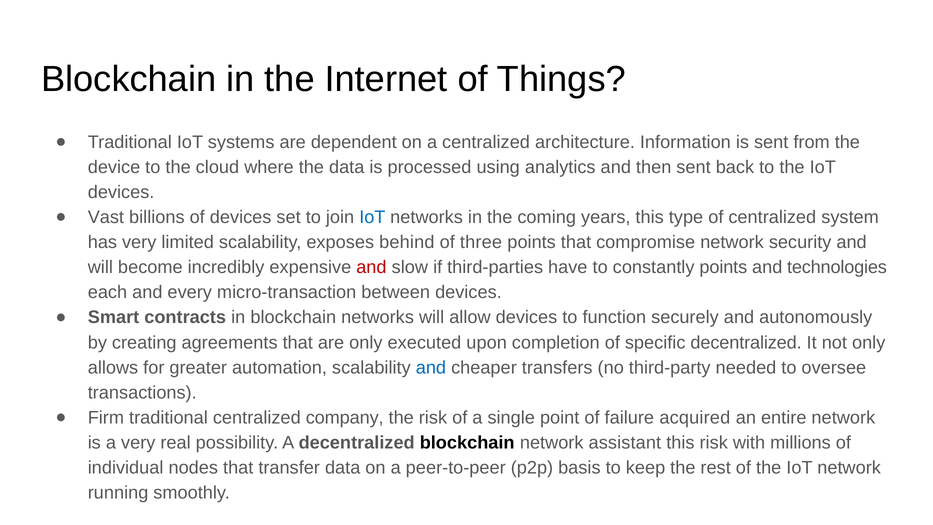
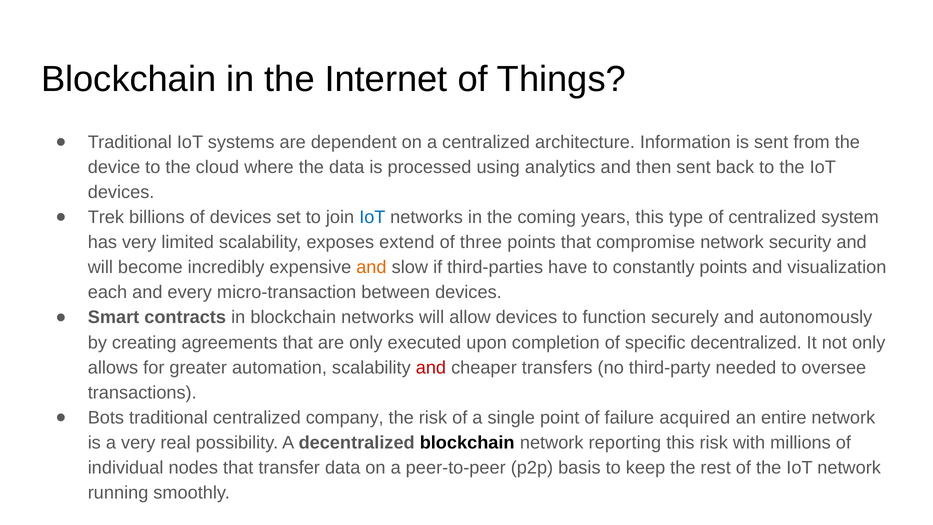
Vast: Vast -> Trek
behind: behind -> extend
and at (371, 267) colour: red -> orange
technologies: technologies -> visualization
and at (431, 367) colour: blue -> red
Firm: Firm -> Bots
assistant: assistant -> reporting
